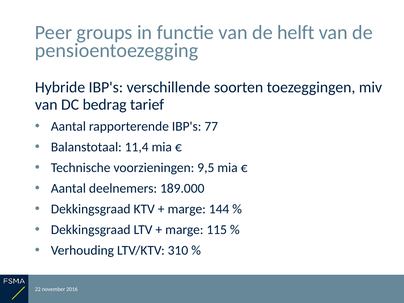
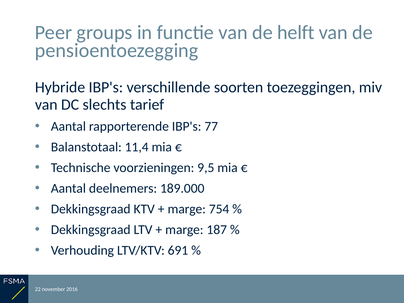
bedrag: bedrag -> slechts
144: 144 -> 754
115: 115 -> 187
310: 310 -> 691
